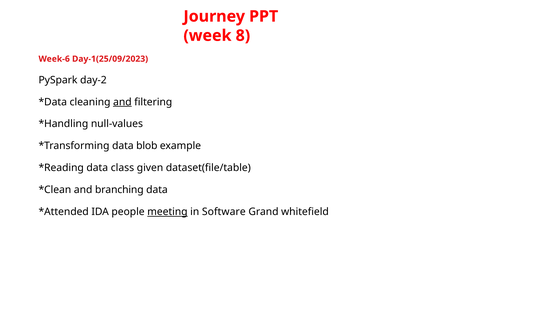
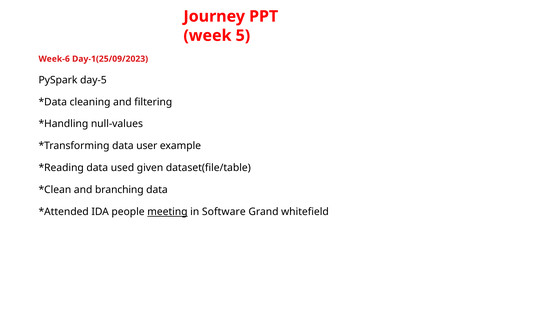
8: 8 -> 5
day-2: day-2 -> day-5
and at (122, 102) underline: present -> none
blob: blob -> user
class: class -> used
